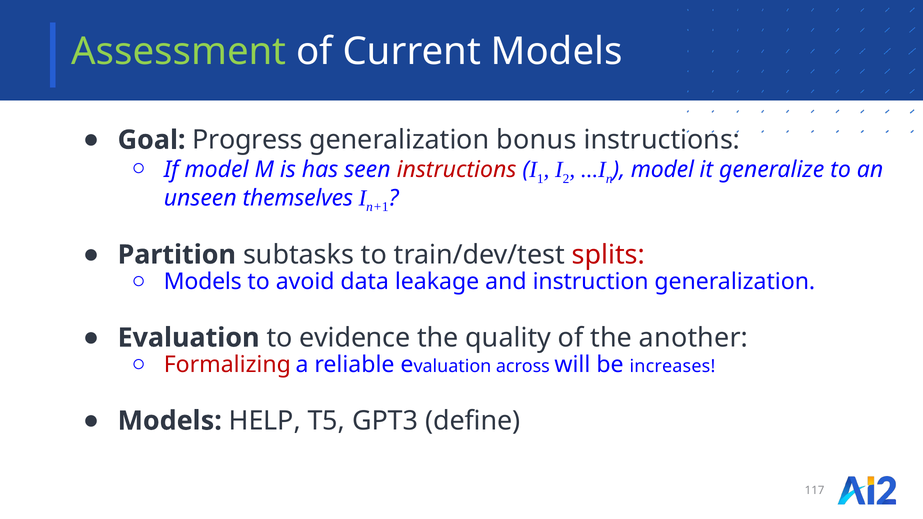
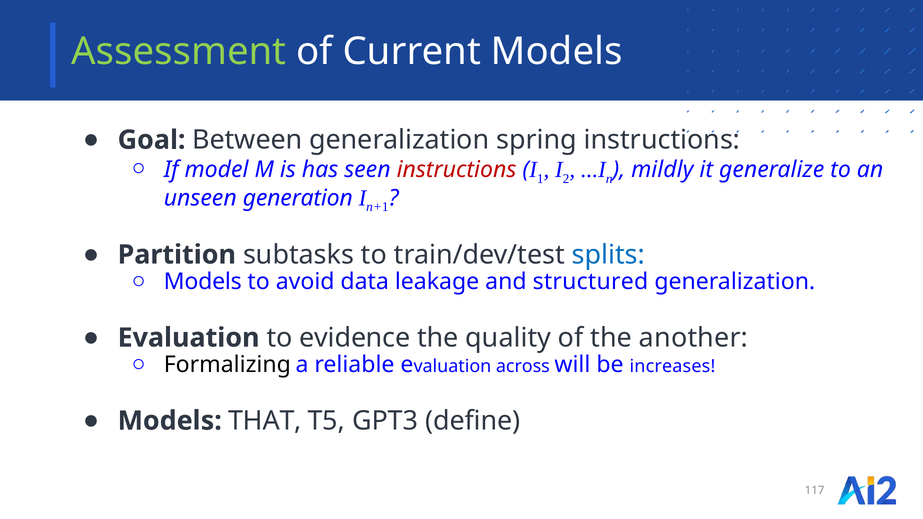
Progress: Progress -> Between
bonus: bonus -> spring
model at (662, 170): model -> mildly
themselves: themselves -> generation
splits colour: red -> blue
instruction: instruction -> structured
Formalizing colour: red -> black
HELP: HELP -> THAT
